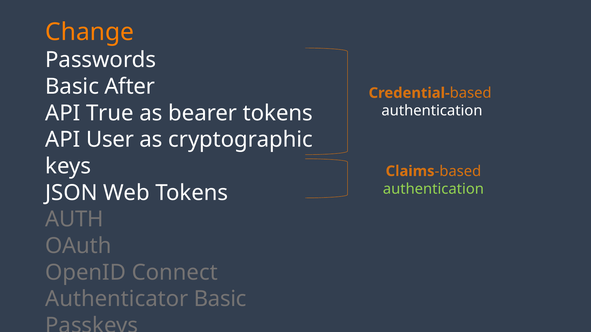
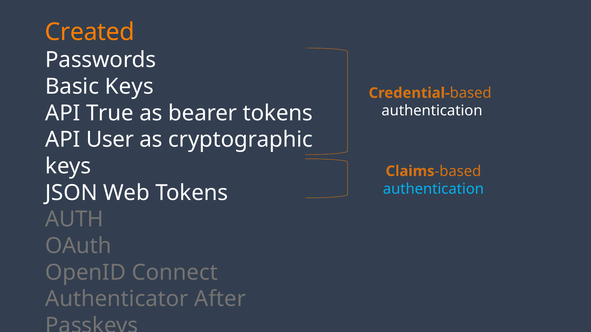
Change: Change -> Created
Basic After: After -> Keys
authentication at (433, 189) colour: light green -> light blue
Authenticator Basic: Basic -> After
